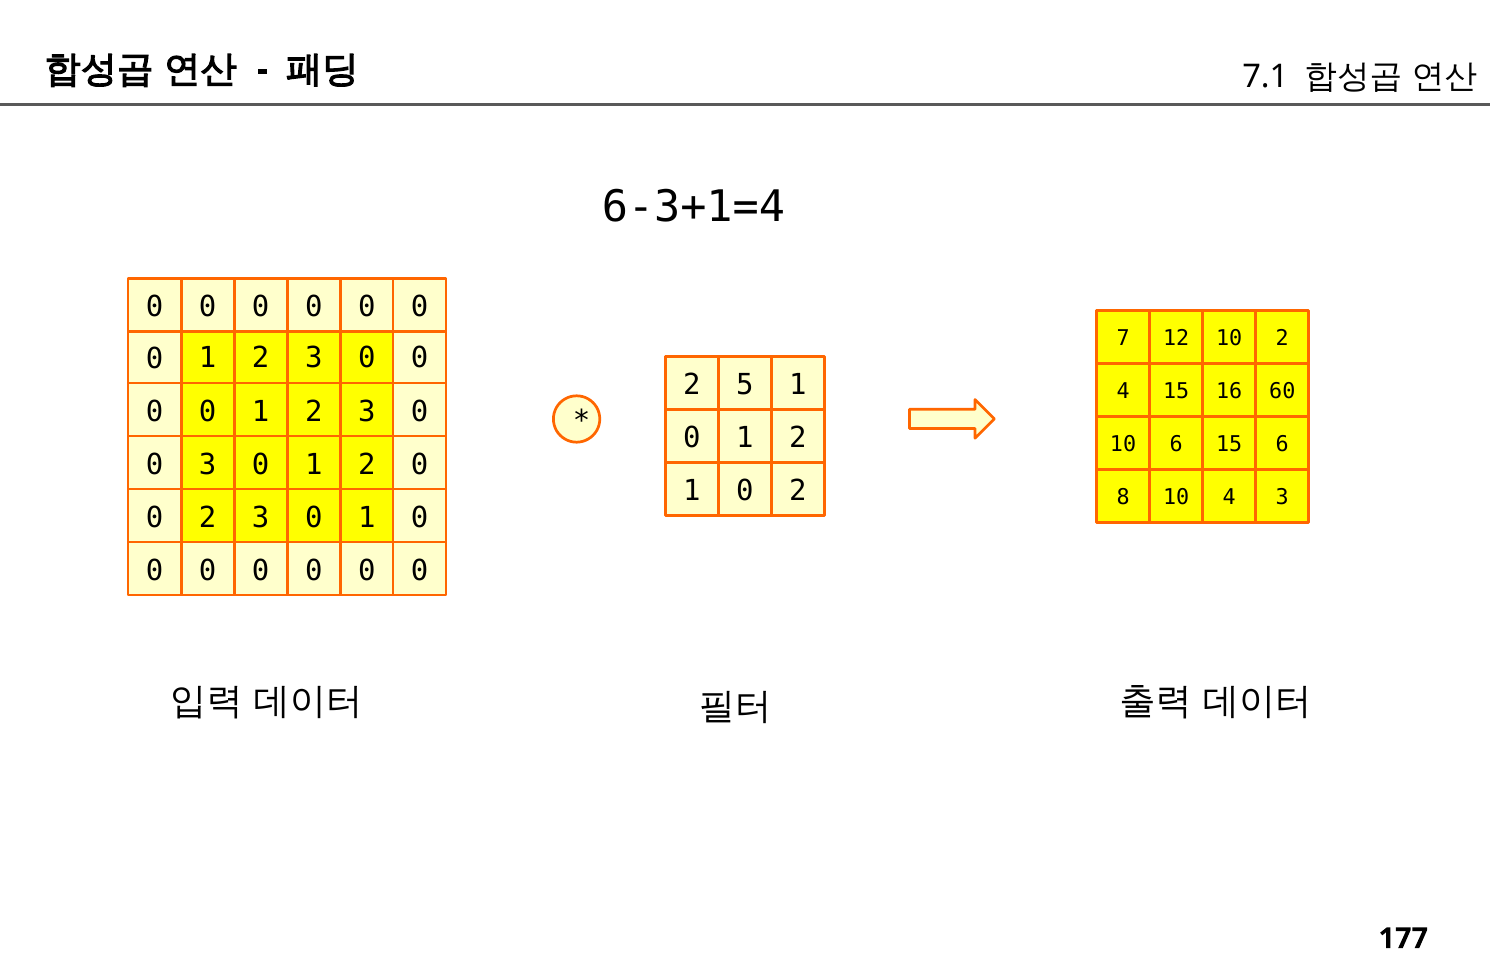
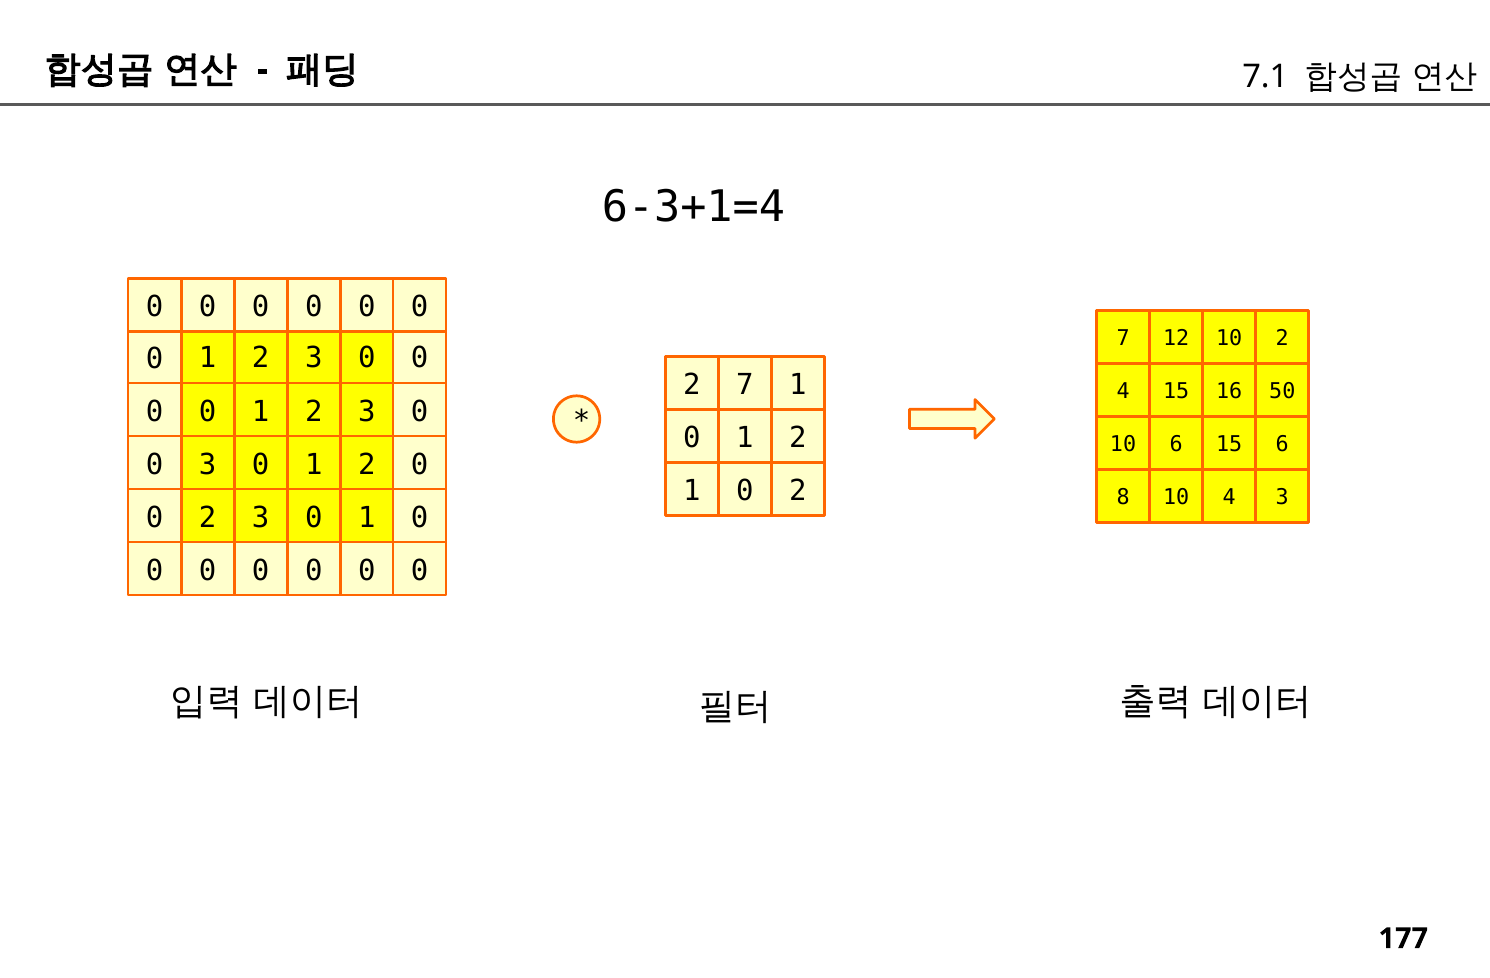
2 5: 5 -> 7
60: 60 -> 50
